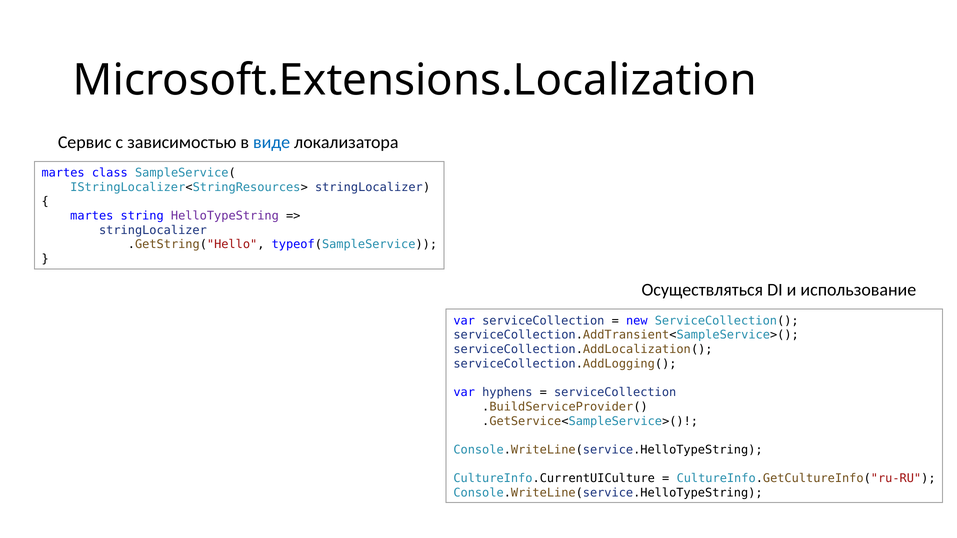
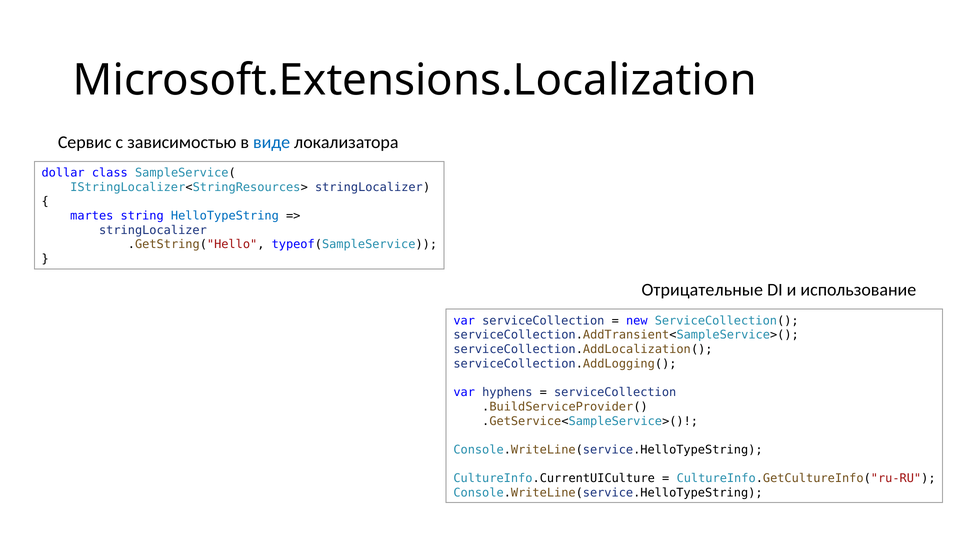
martes at (63, 173): martes -> dollar
HelloTypeString colour: purple -> blue
Осуществляться: Осуществляться -> Отрицательные
